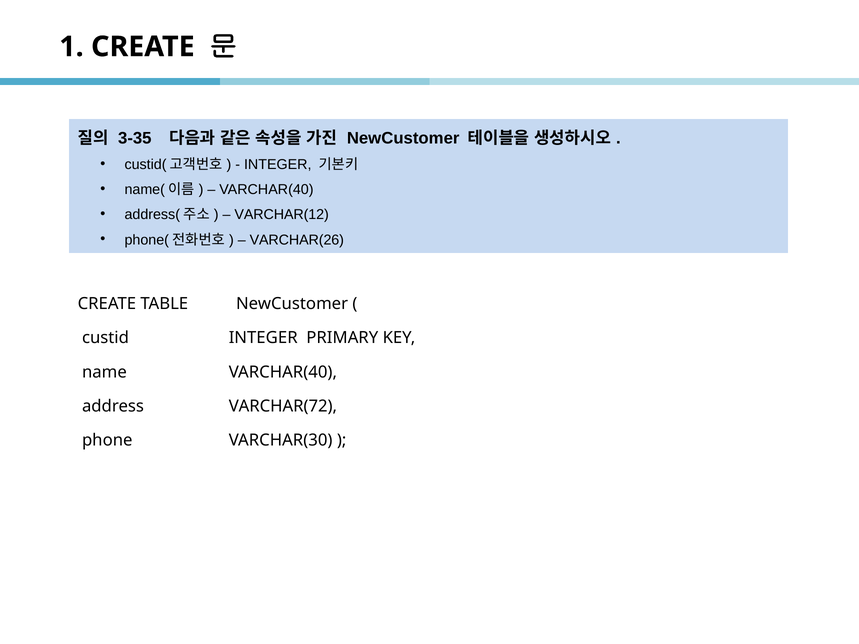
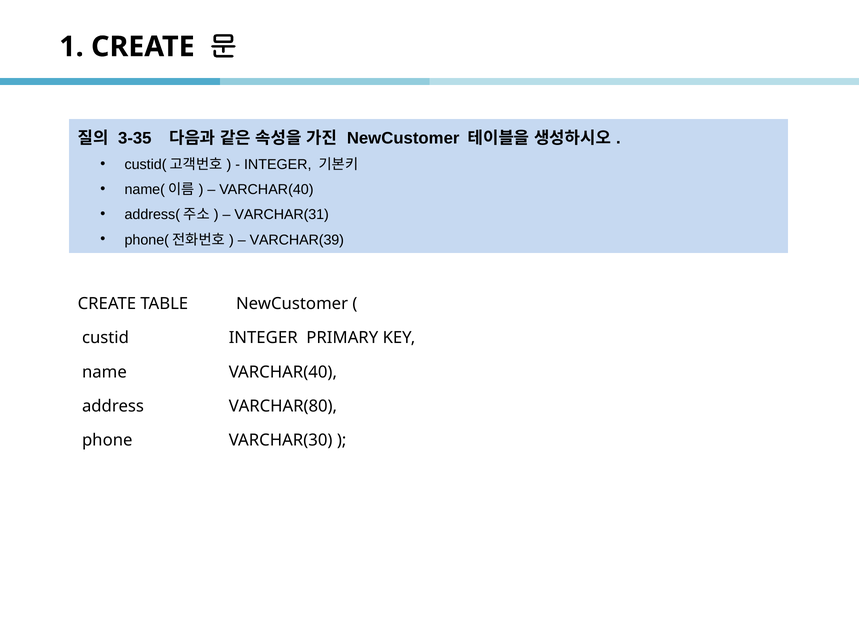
VARCHAR(12: VARCHAR(12 -> VARCHAR(31
VARCHAR(26: VARCHAR(26 -> VARCHAR(39
VARCHAR(72: VARCHAR(72 -> VARCHAR(80
